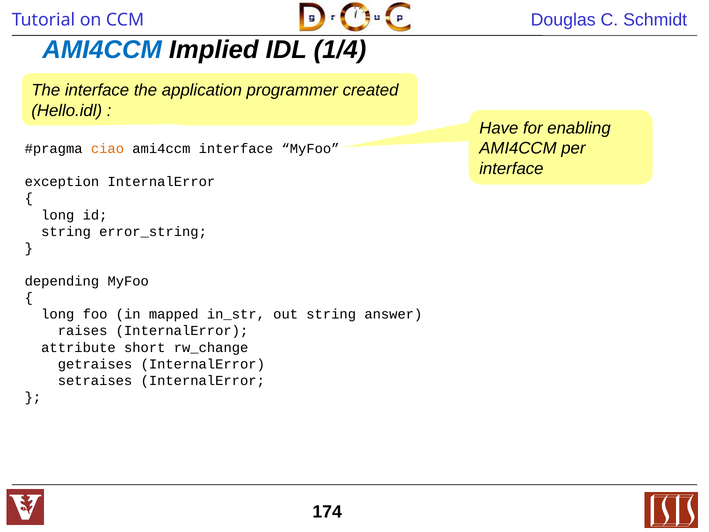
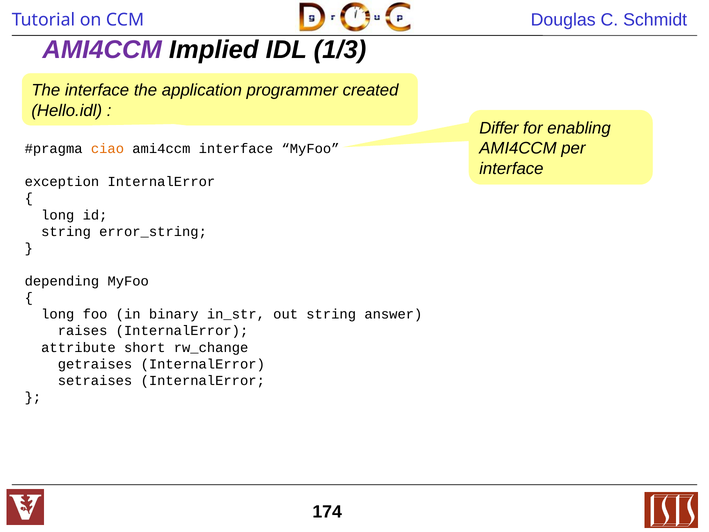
AMI4CCM at (102, 50) colour: blue -> purple
1/4: 1/4 -> 1/3
Have: Have -> Differ
mapped: mapped -> binary
